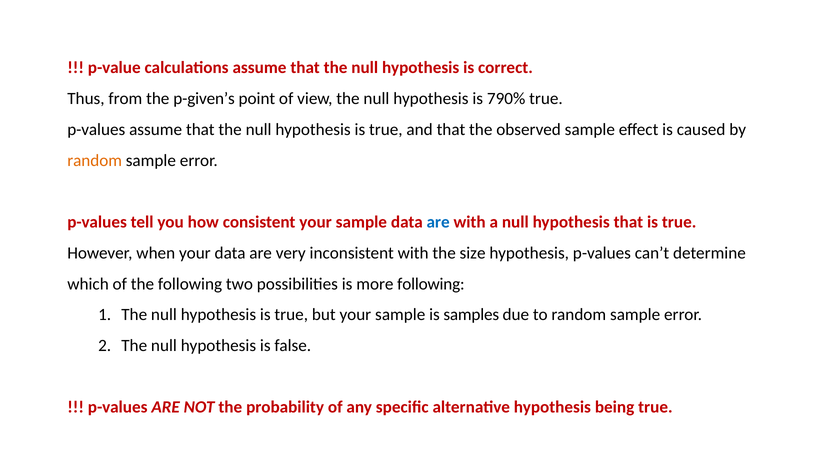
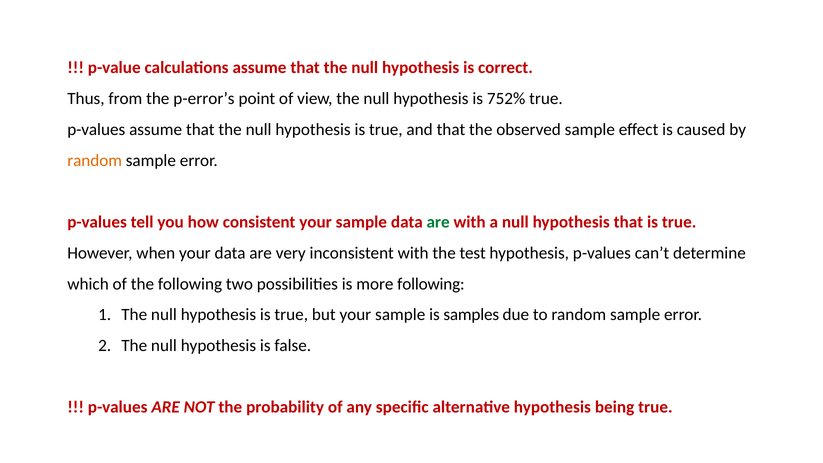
p-given’s: p-given’s -> p-error’s
790%: 790% -> 752%
are at (438, 222) colour: blue -> green
size: size -> test
